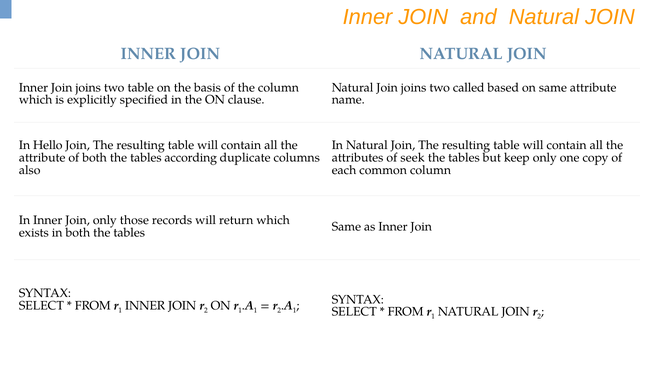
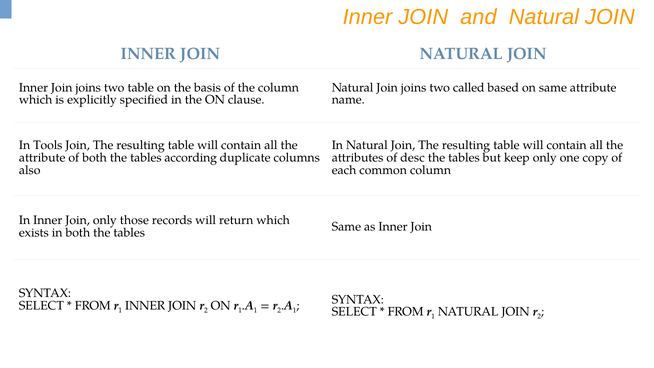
Hello: Hello -> Tools
seek: seek -> desc
